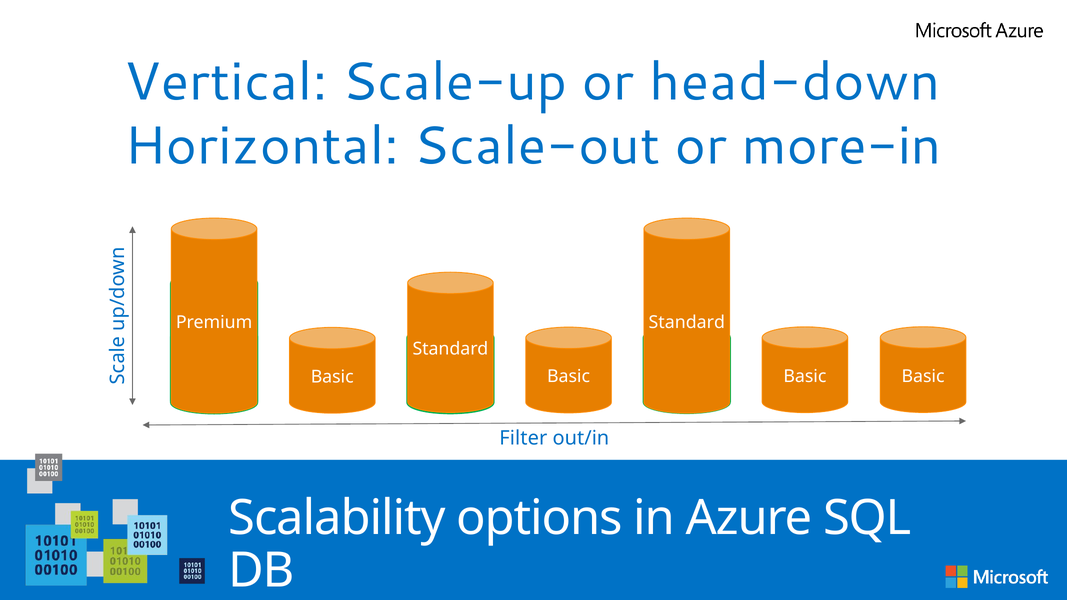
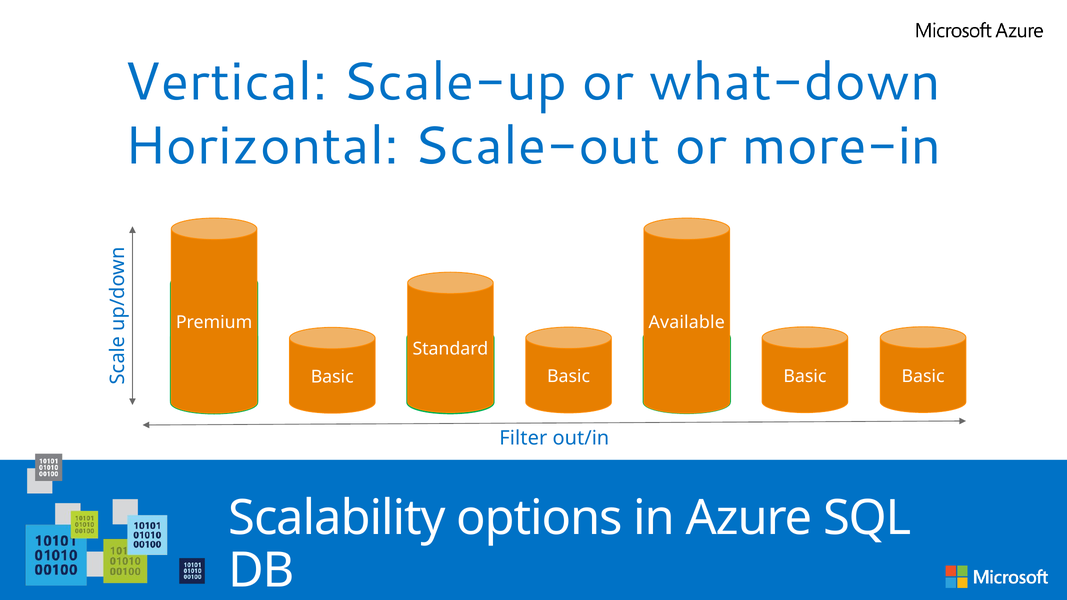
head-down: head-down -> what-down
Standard at (687, 322): Standard -> Available
